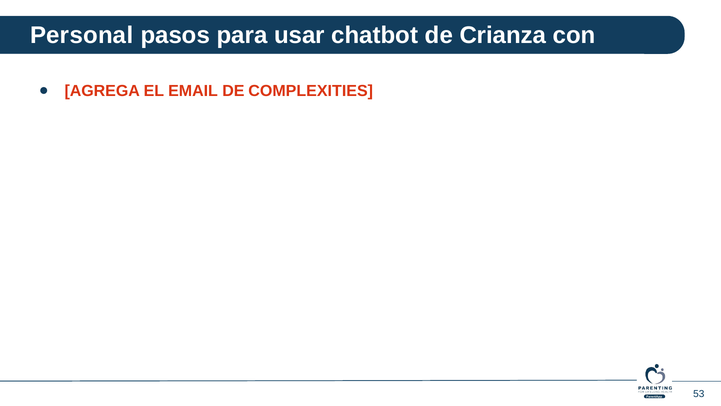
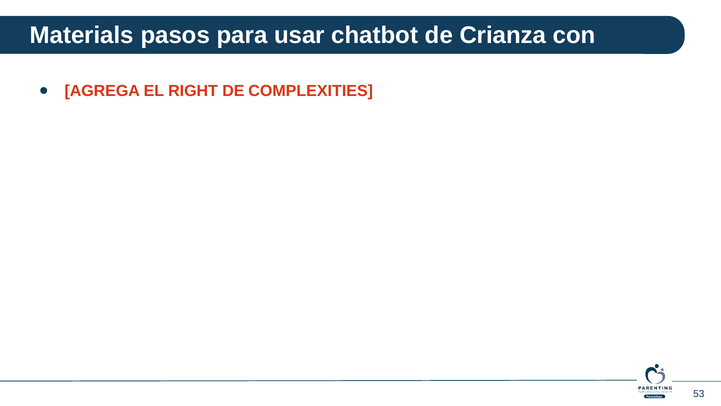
Personal: Personal -> Materials
EMAIL: EMAIL -> RIGHT
